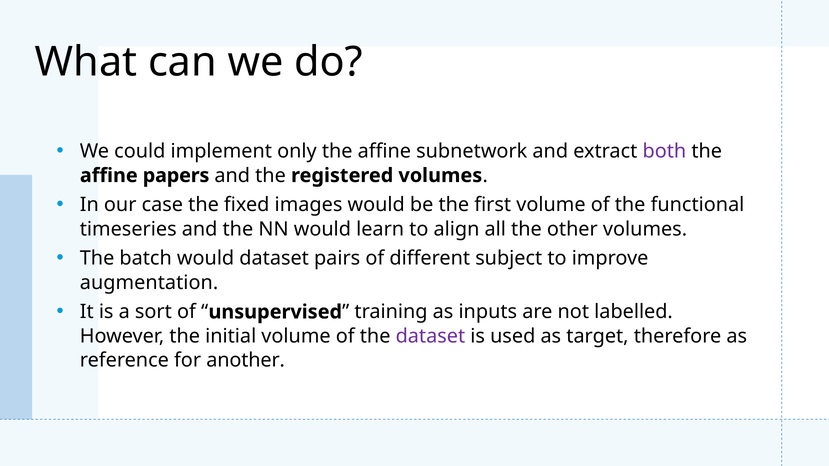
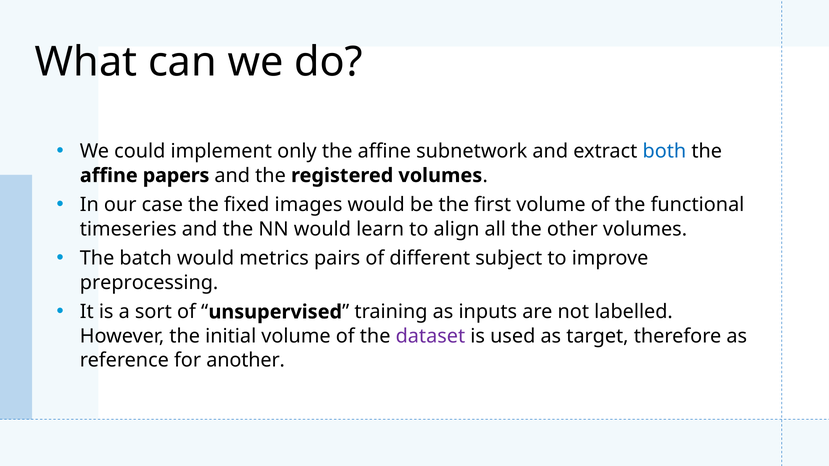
both colour: purple -> blue
would dataset: dataset -> metrics
augmentation: augmentation -> preprocessing
